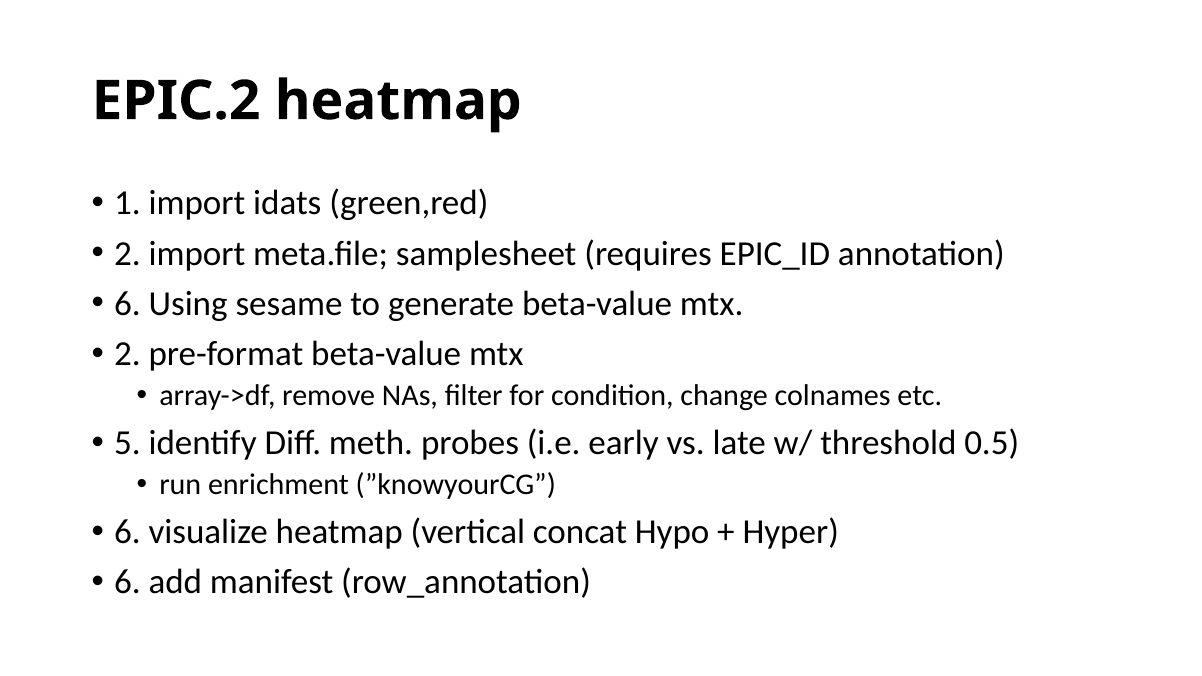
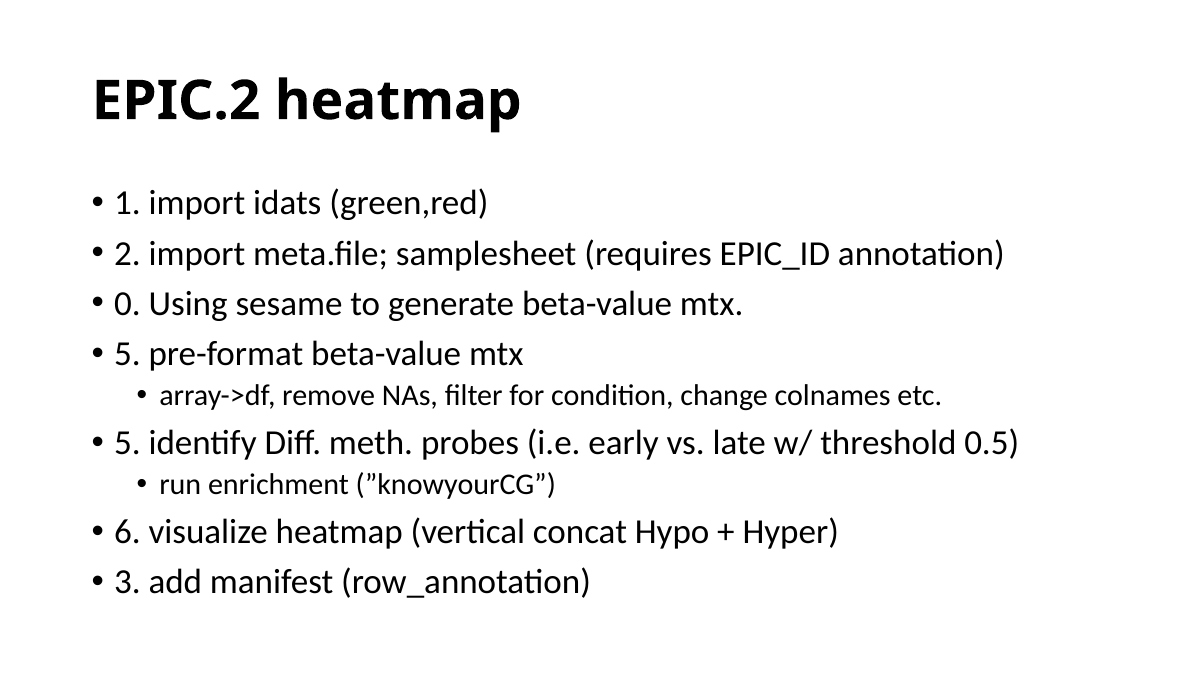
6 at (127, 304): 6 -> 0
2 at (127, 354): 2 -> 5
6 at (127, 582): 6 -> 3
